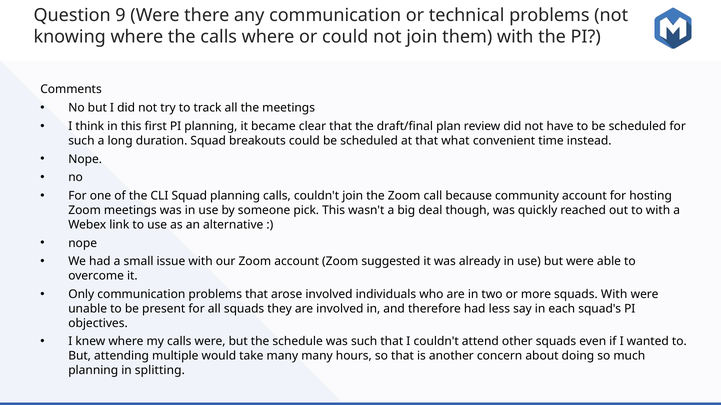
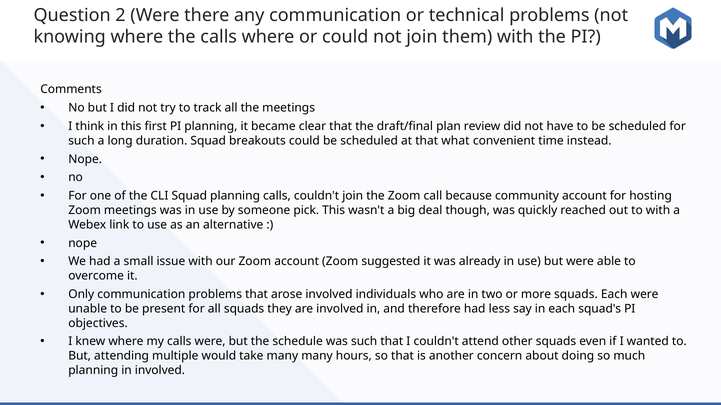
9: 9 -> 2
squads With: With -> Each
in splitting: splitting -> involved
